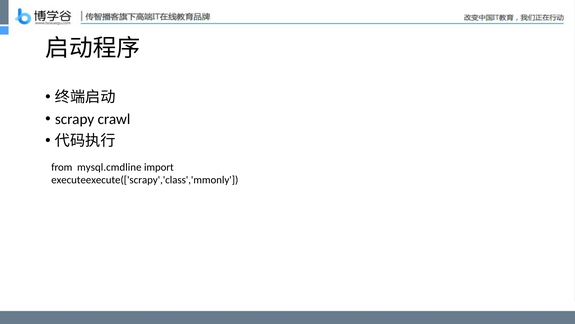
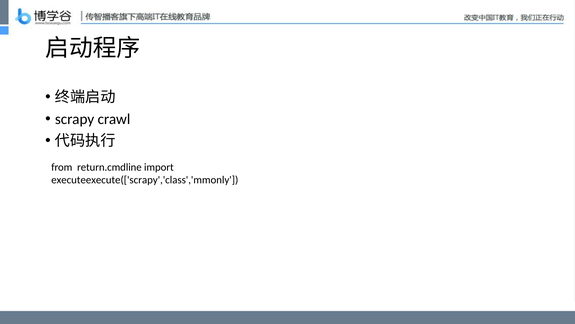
mysql.cmdline: mysql.cmdline -> return.cmdline
